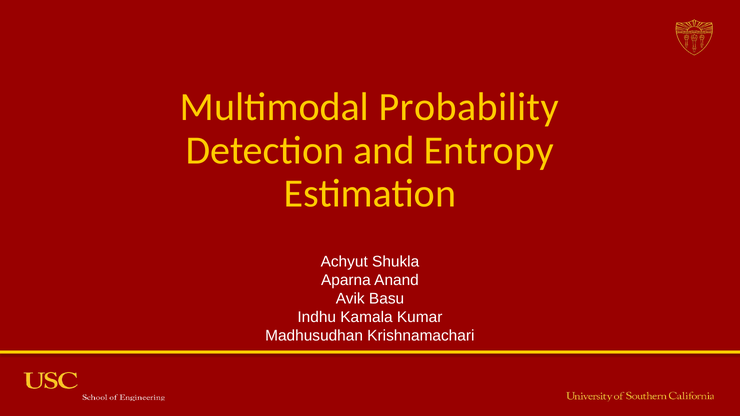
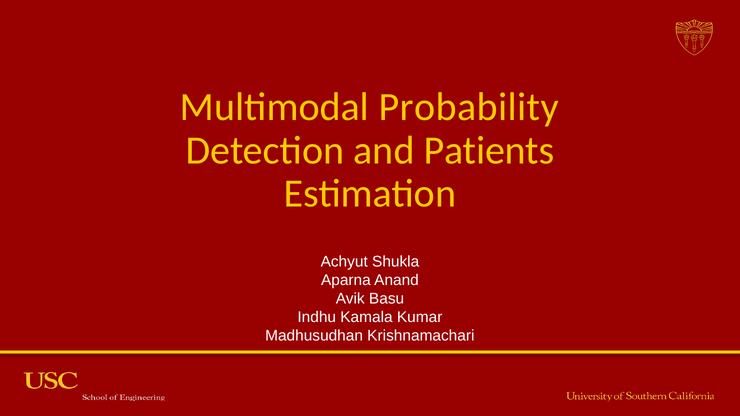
Entropy: Entropy -> Patients
